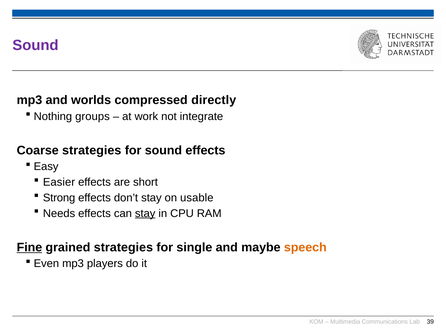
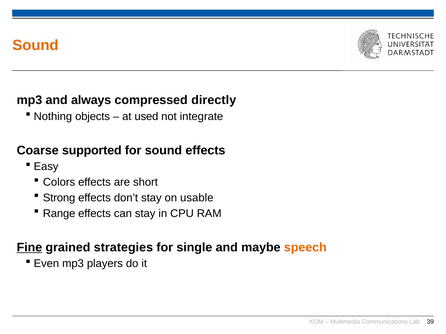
Sound at (35, 45) colour: purple -> orange
worlds: worlds -> always
groups: groups -> objects
work: work -> used
Coarse strategies: strategies -> supported
Easier: Easier -> Colors
Needs: Needs -> Range
stay at (145, 214) underline: present -> none
